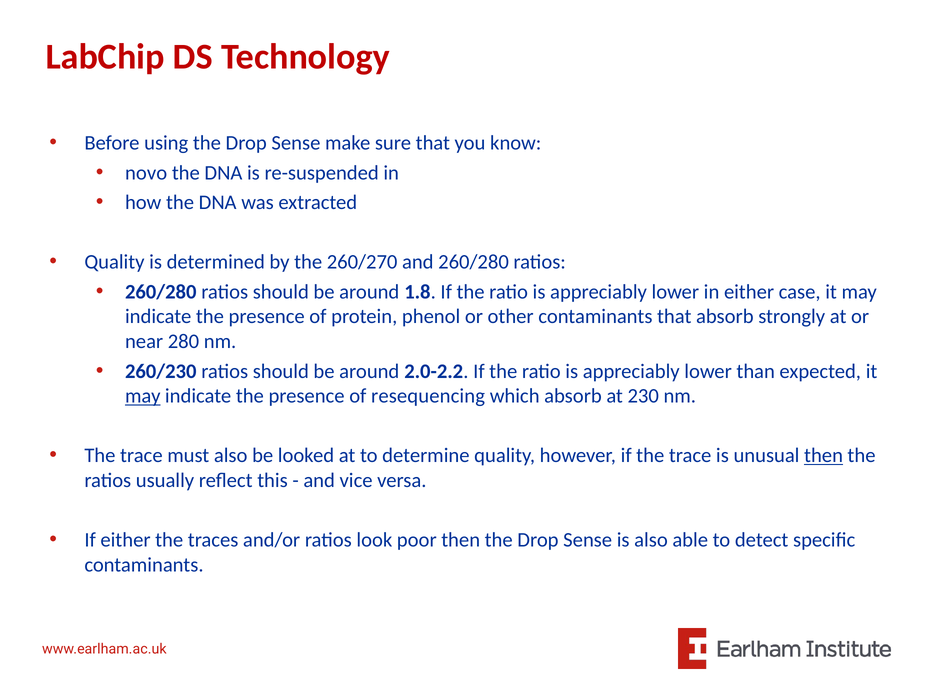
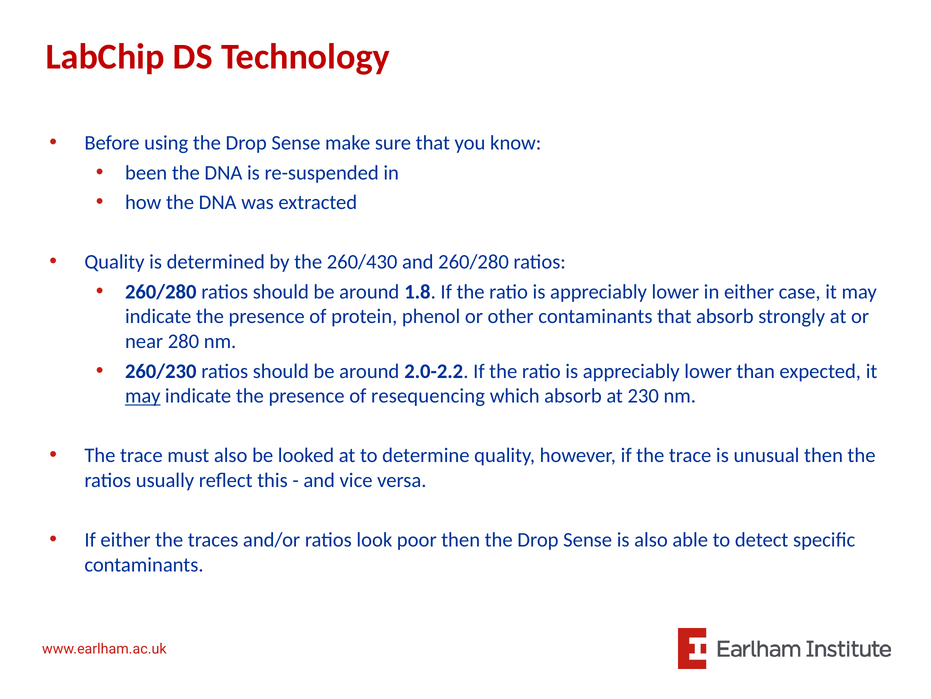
novo: novo -> been
260/270: 260/270 -> 260/430
then at (824, 455) underline: present -> none
